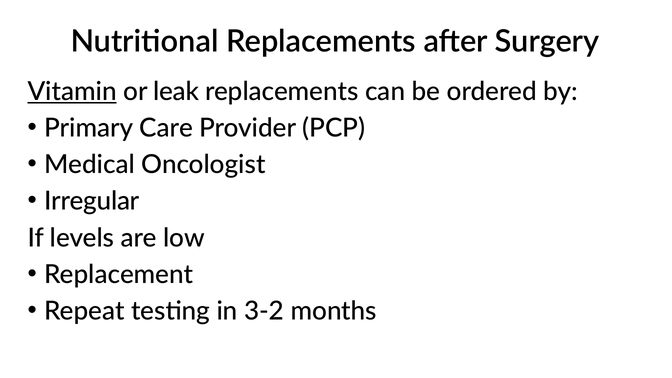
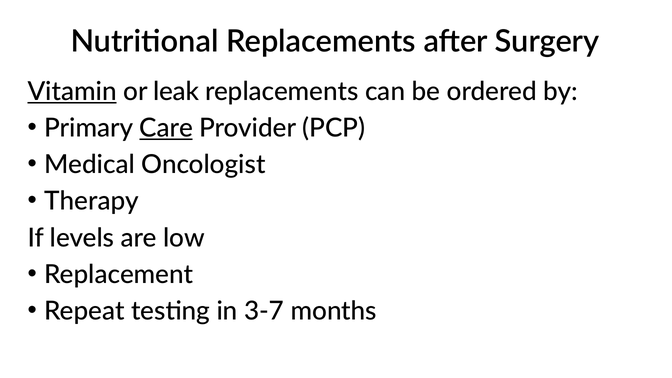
Care underline: none -> present
Irregular: Irregular -> Therapy
3-2: 3-2 -> 3-7
